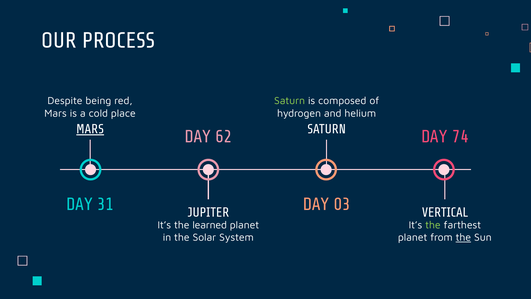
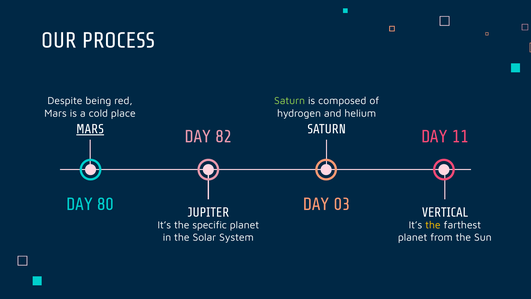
62: 62 -> 82
74: 74 -> 11
31: 31 -> 80
learned: learned -> specific
the at (433, 225) colour: light green -> yellow
the at (463, 237) underline: present -> none
